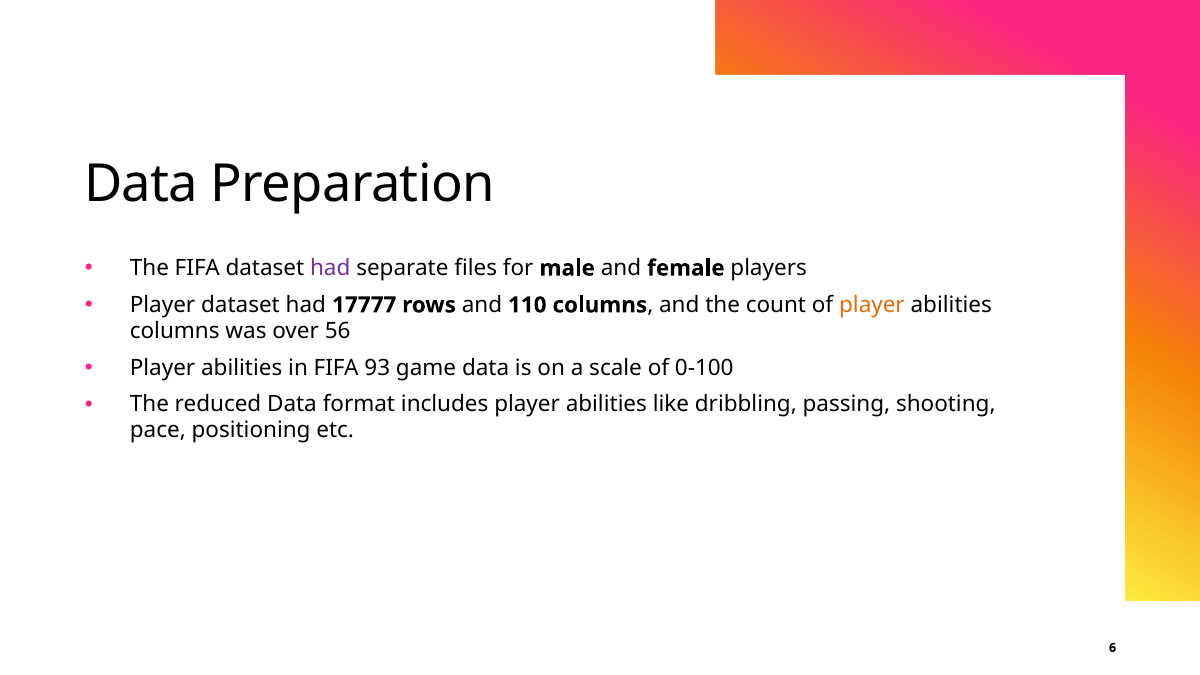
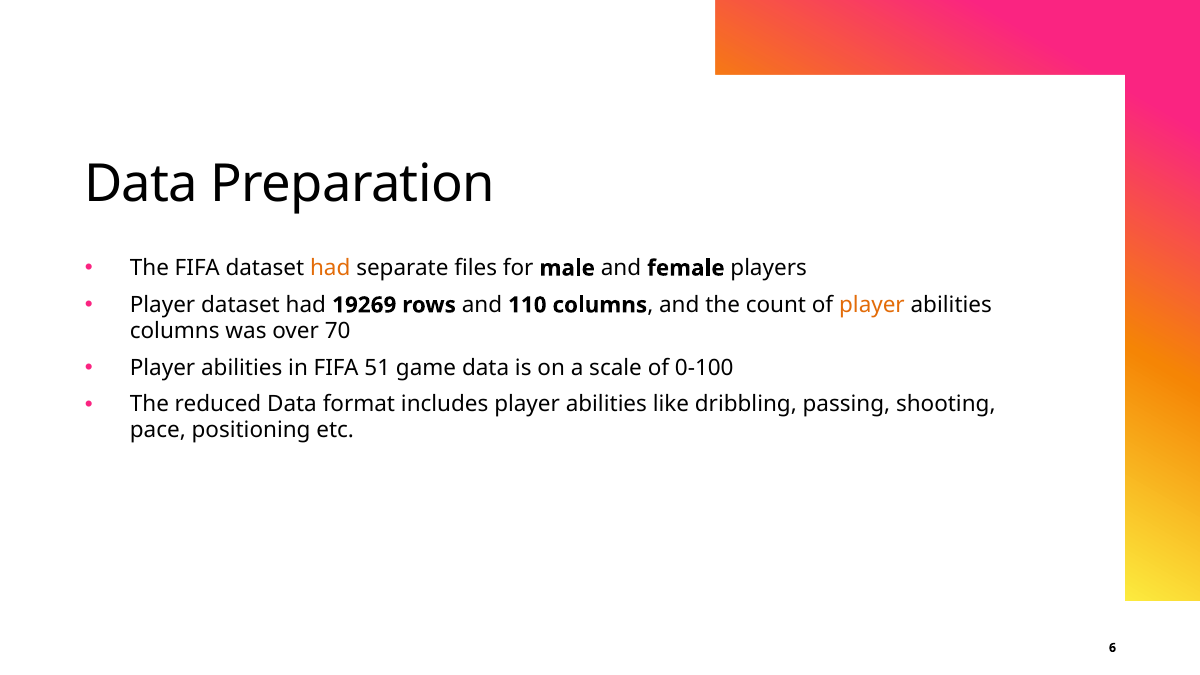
had at (330, 268) colour: purple -> orange
17777: 17777 -> 19269
56: 56 -> 70
93: 93 -> 51
